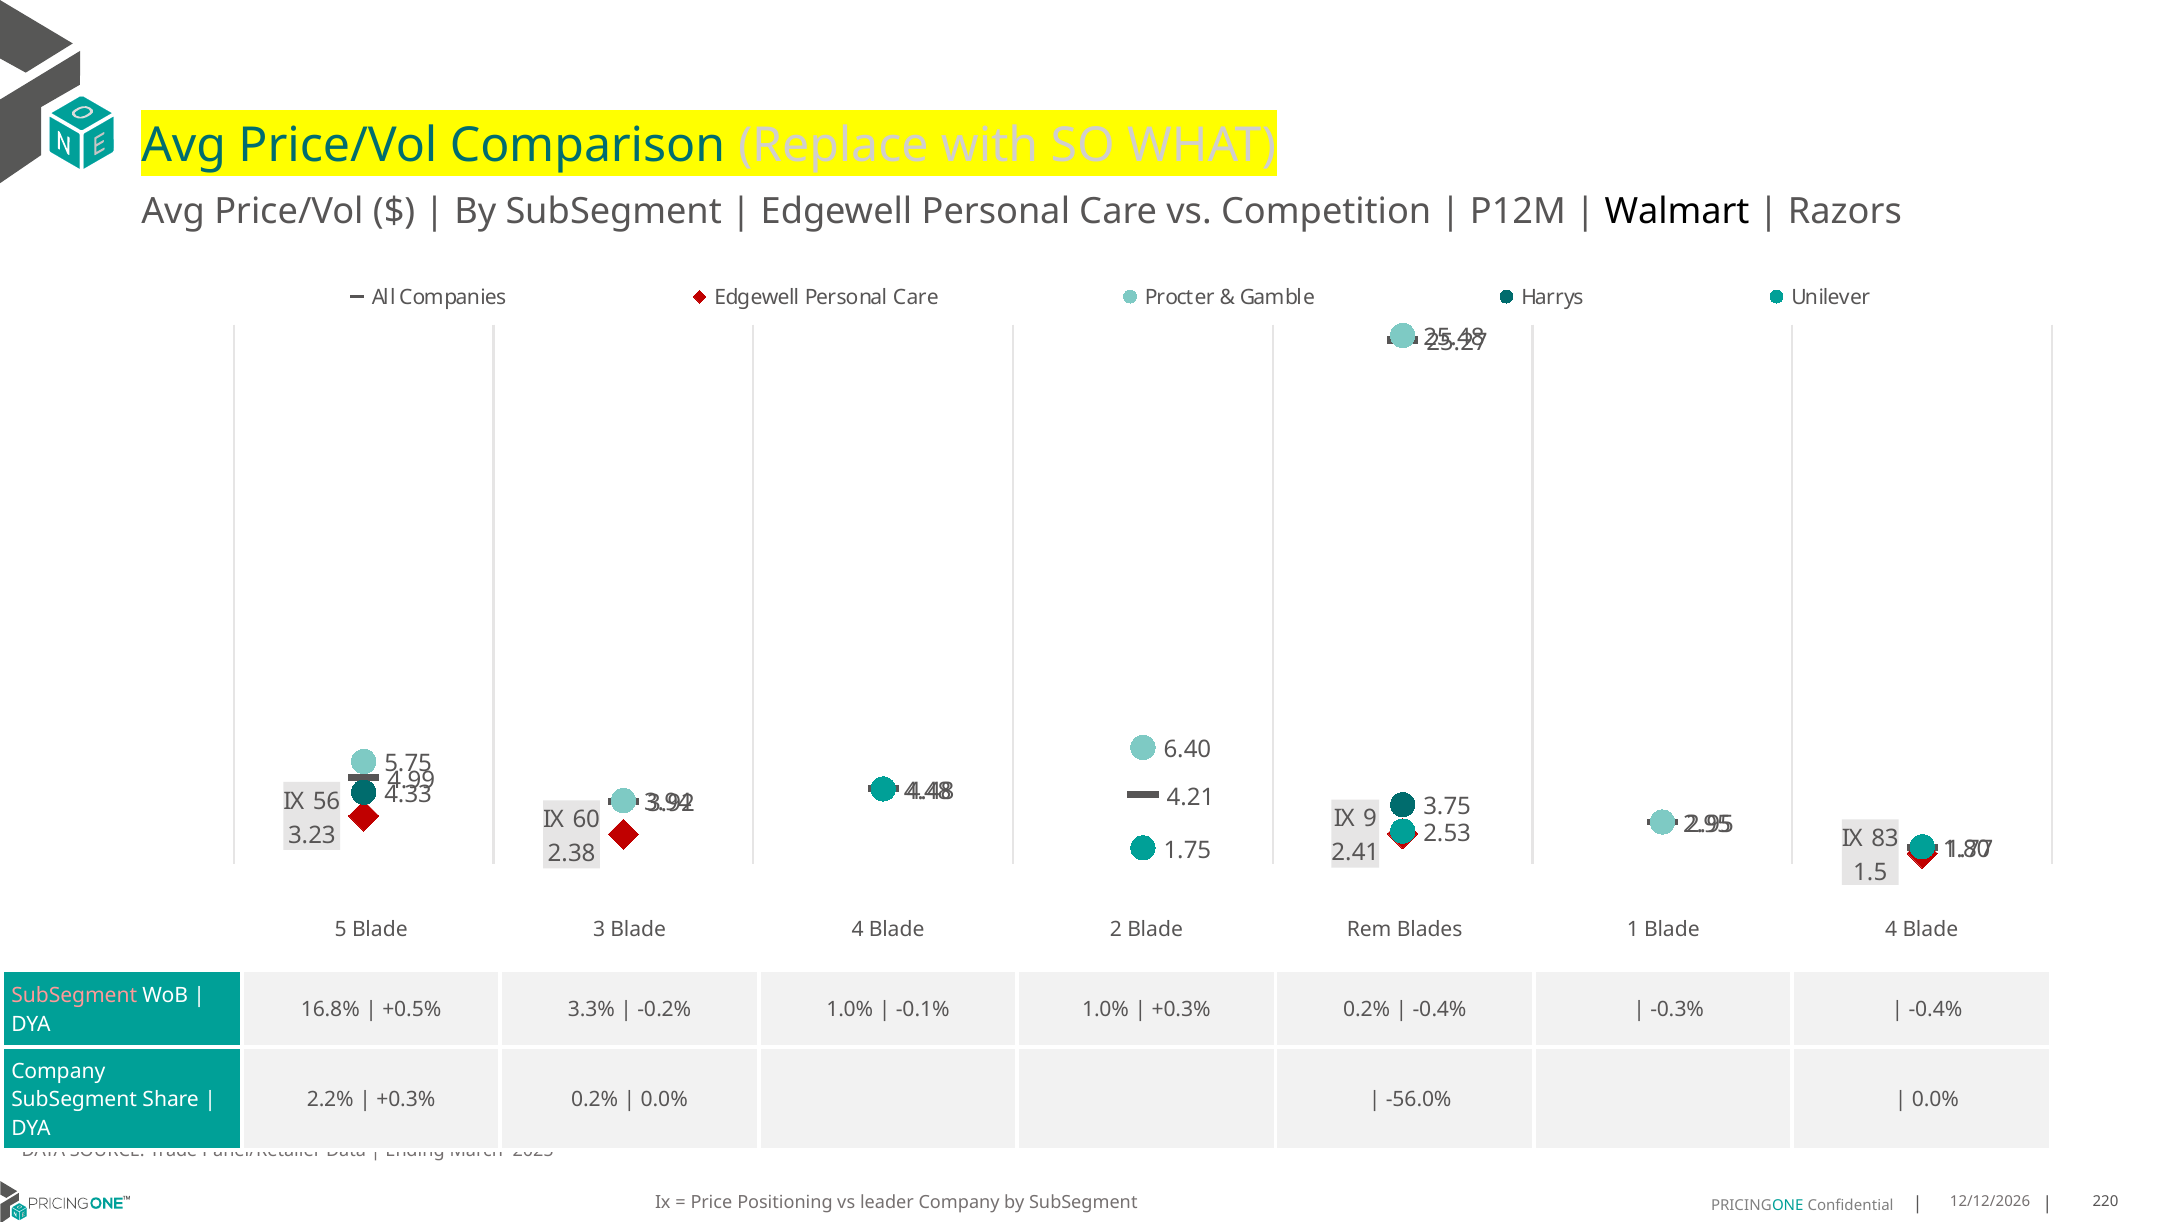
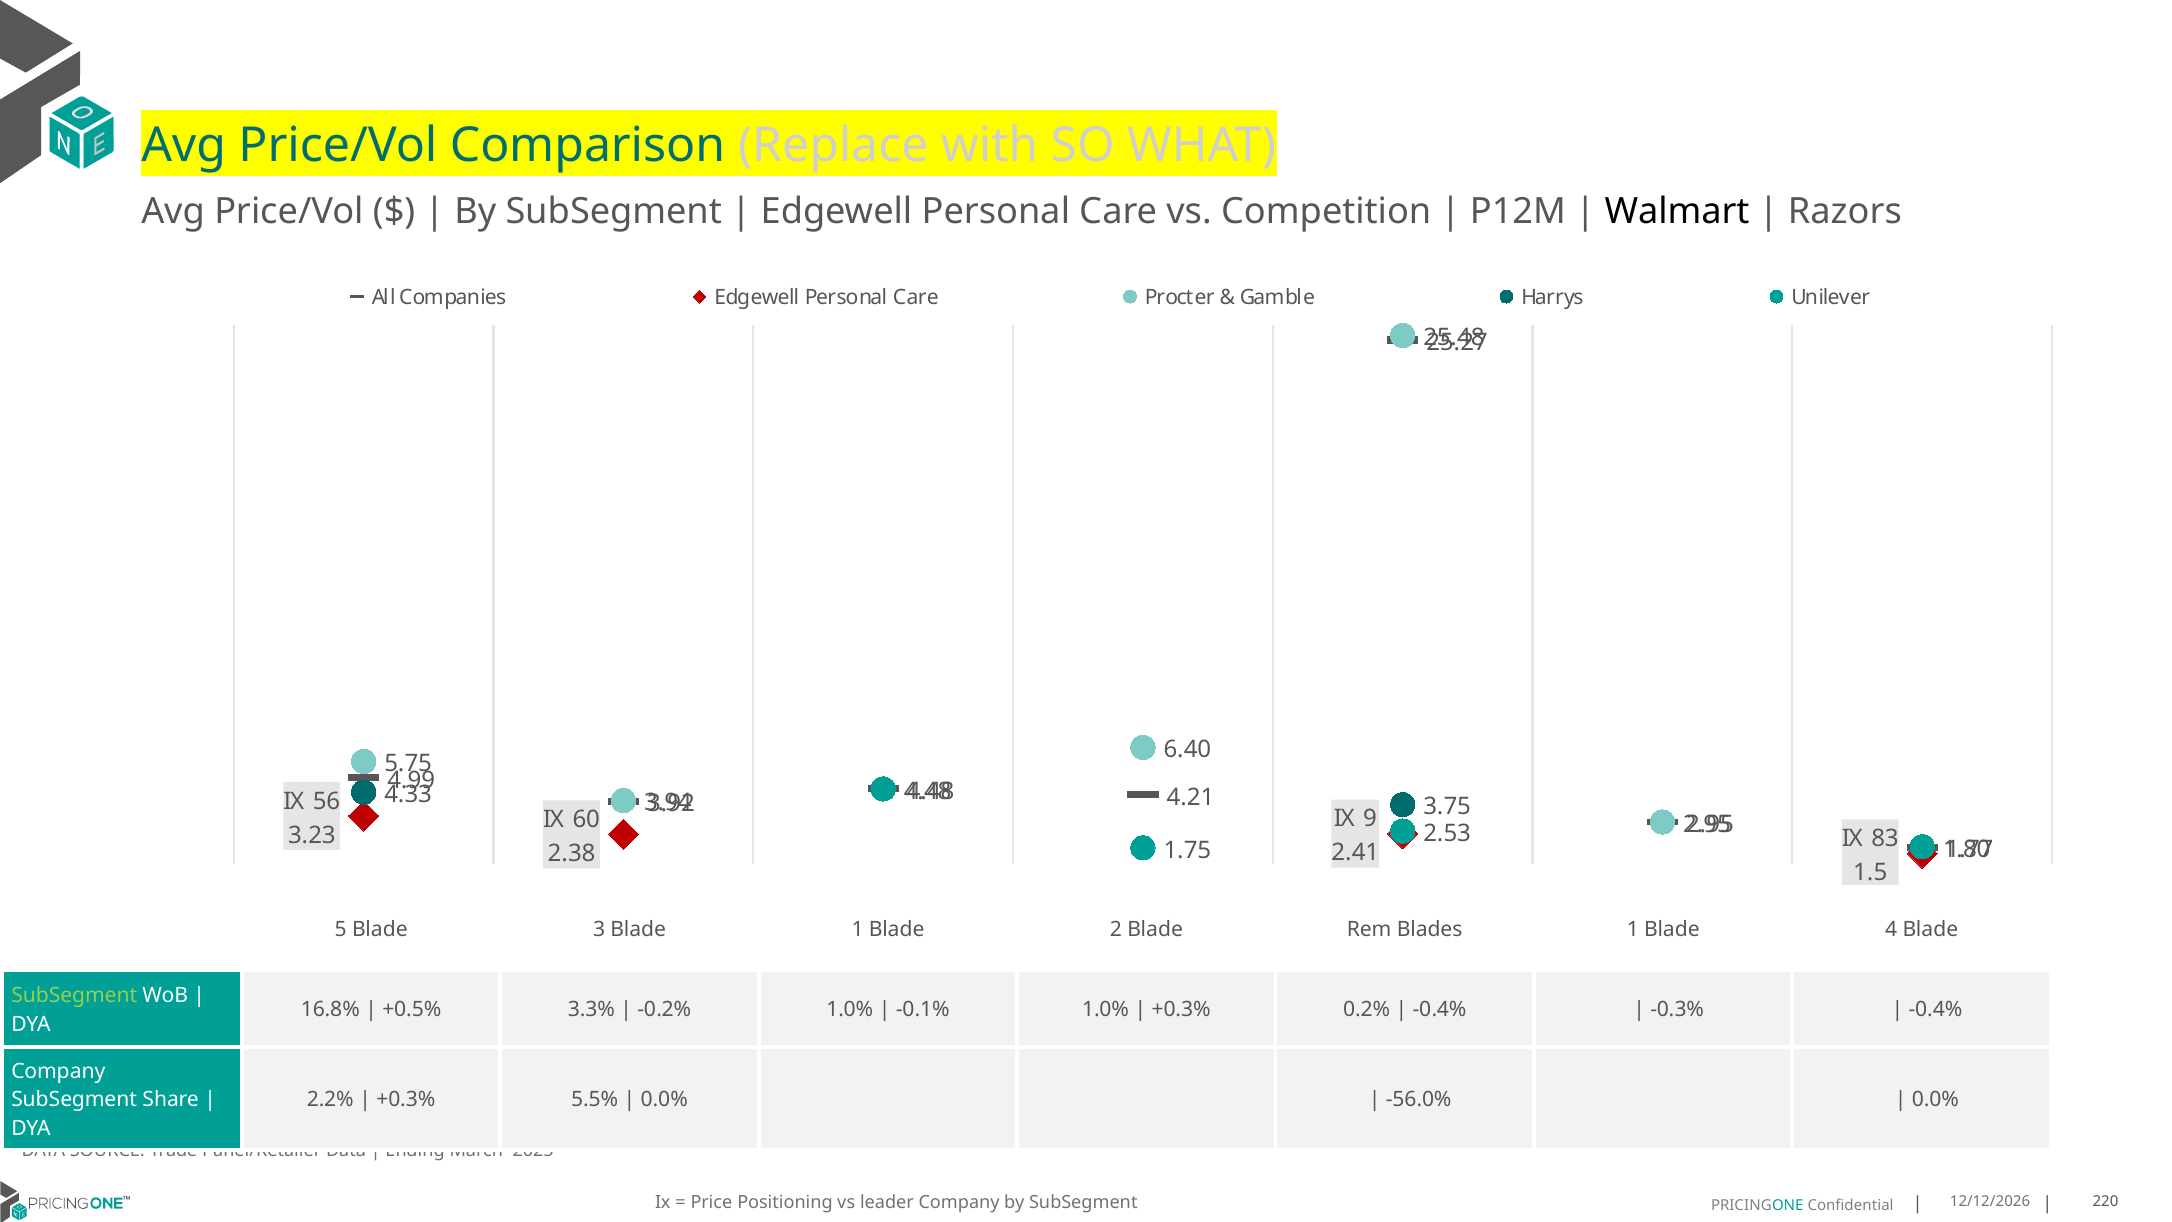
3 Blade 4: 4 -> 1
SubSegment at (74, 995) colour: pink -> light green
0.2% at (595, 1100): 0.2% -> 5.5%
